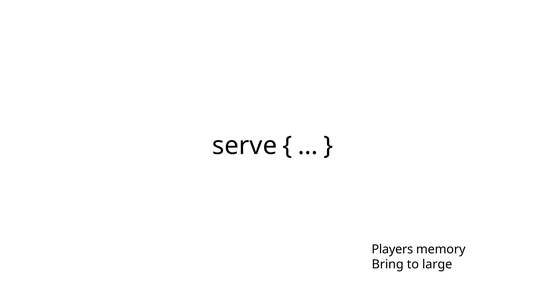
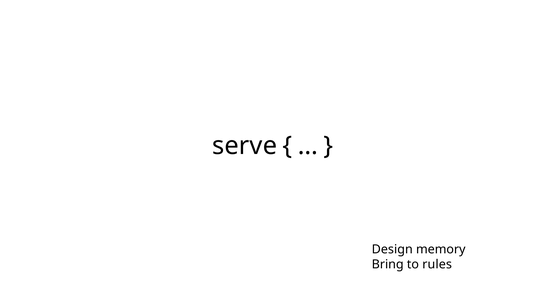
Players: Players -> Design
large: large -> rules
